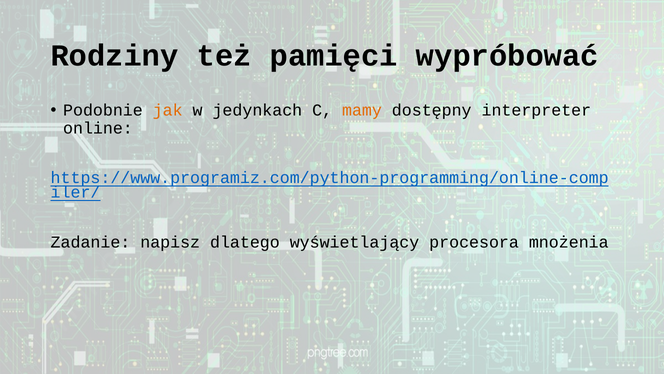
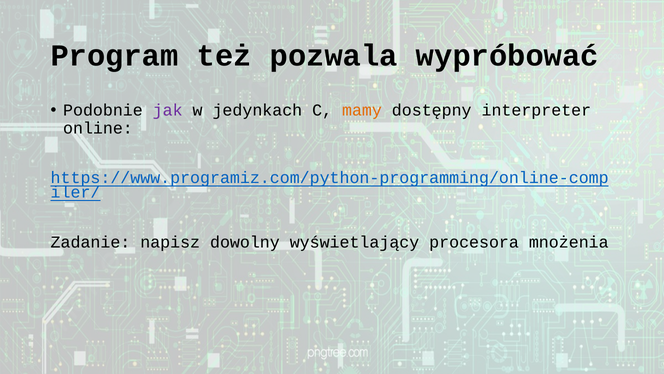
Rodziny: Rodziny -> Program
pamięci: pamięci -> pozwala
jak colour: orange -> purple
dlatego: dlatego -> dowolny
